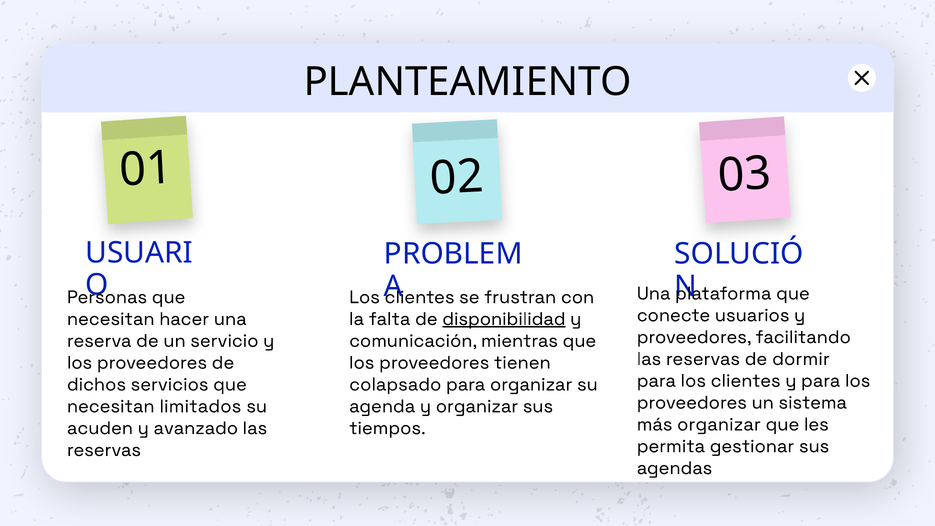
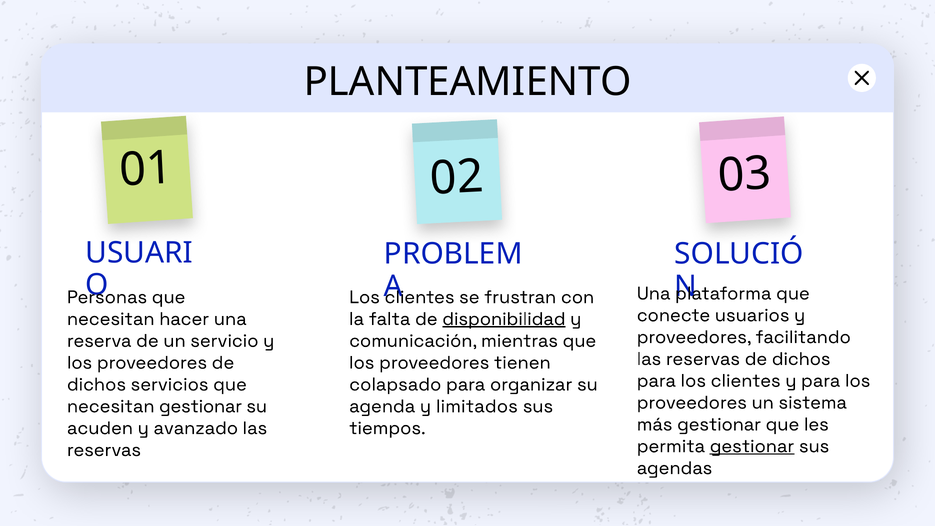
reservas de dormir: dormir -> dichos
necesitan limitados: limitados -> gestionar
y organizar: organizar -> limitados
más organizar: organizar -> gestionar
gestionar at (752, 446) underline: none -> present
